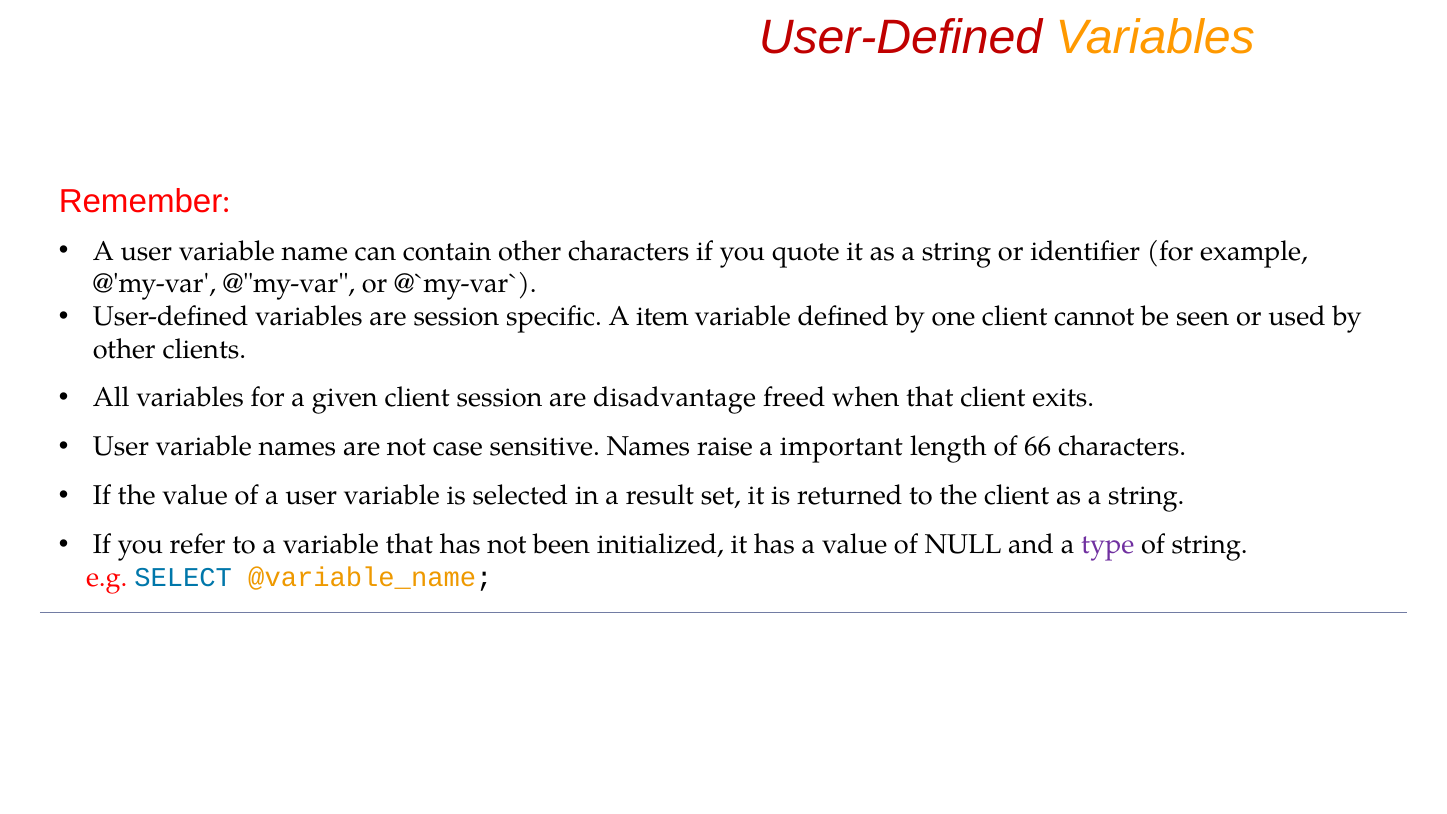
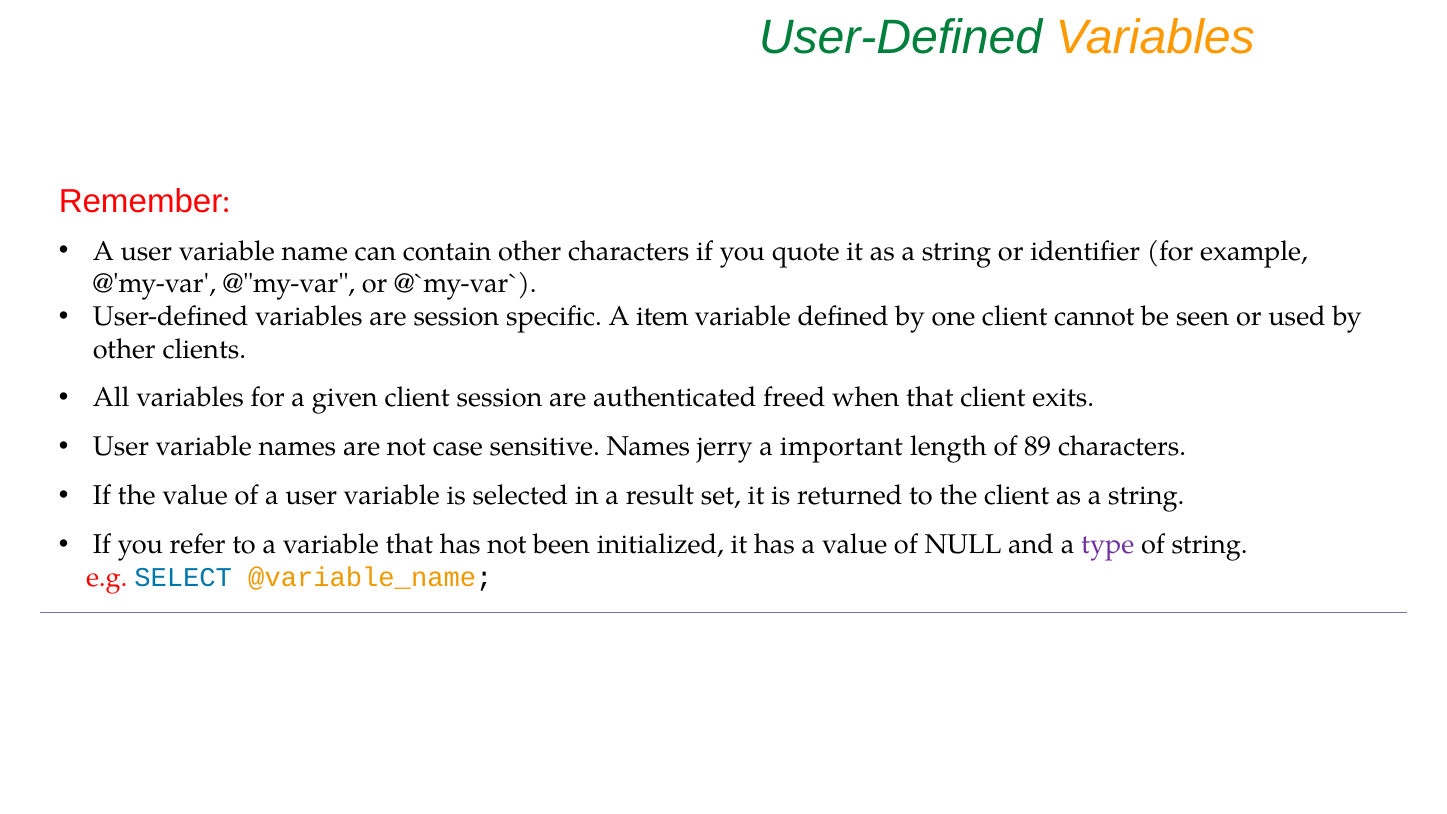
User-Defined at (901, 38) colour: red -> green
disadvantage: disadvantage -> authenticated
raise: raise -> jerry
66: 66 -> 89
